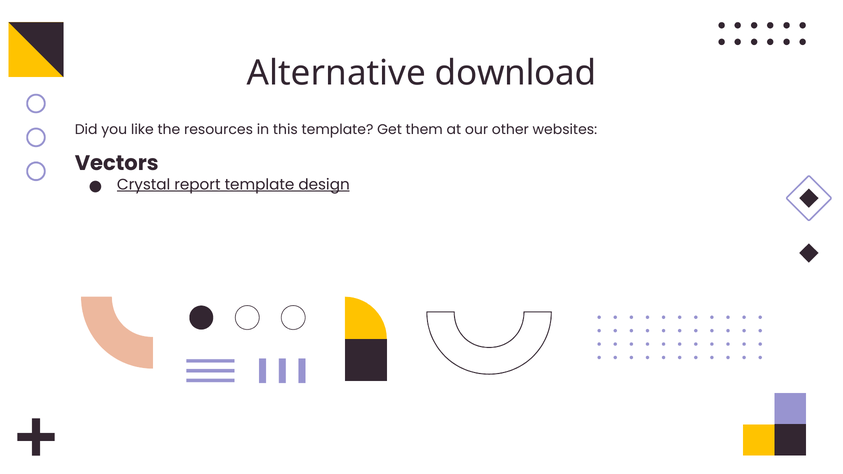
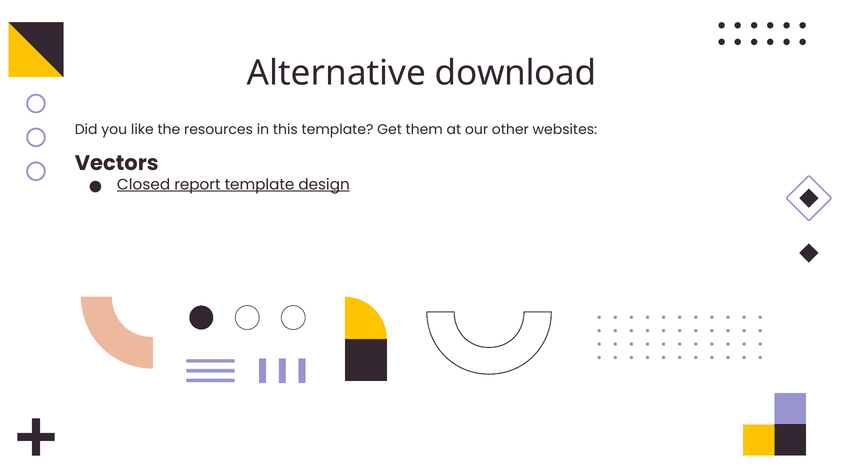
Crystal: Crystal -> Closed
